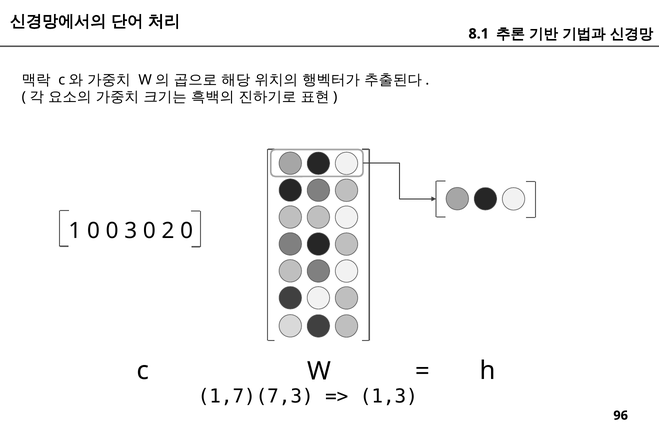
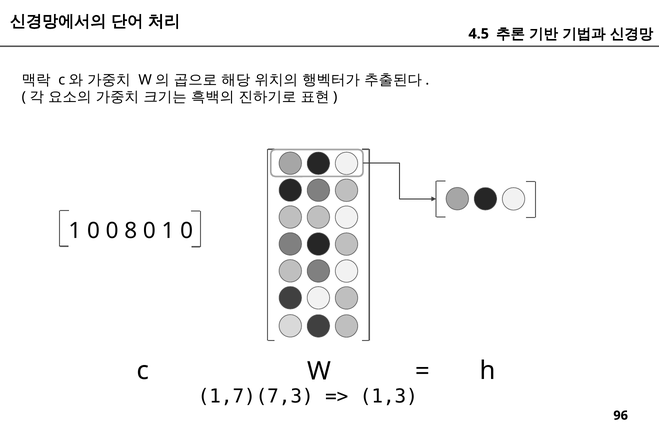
8.1: 8.1 -> 4.5
3: 3 -> 8
0 2: 2 -> 1
